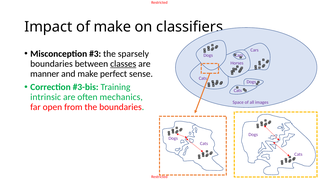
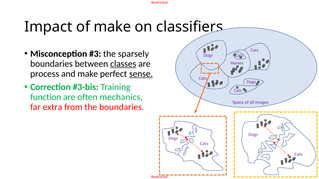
manner: manner -> process
sense underline: none -> present
intrinsic: intrinsic -> function
open: open -> extra
